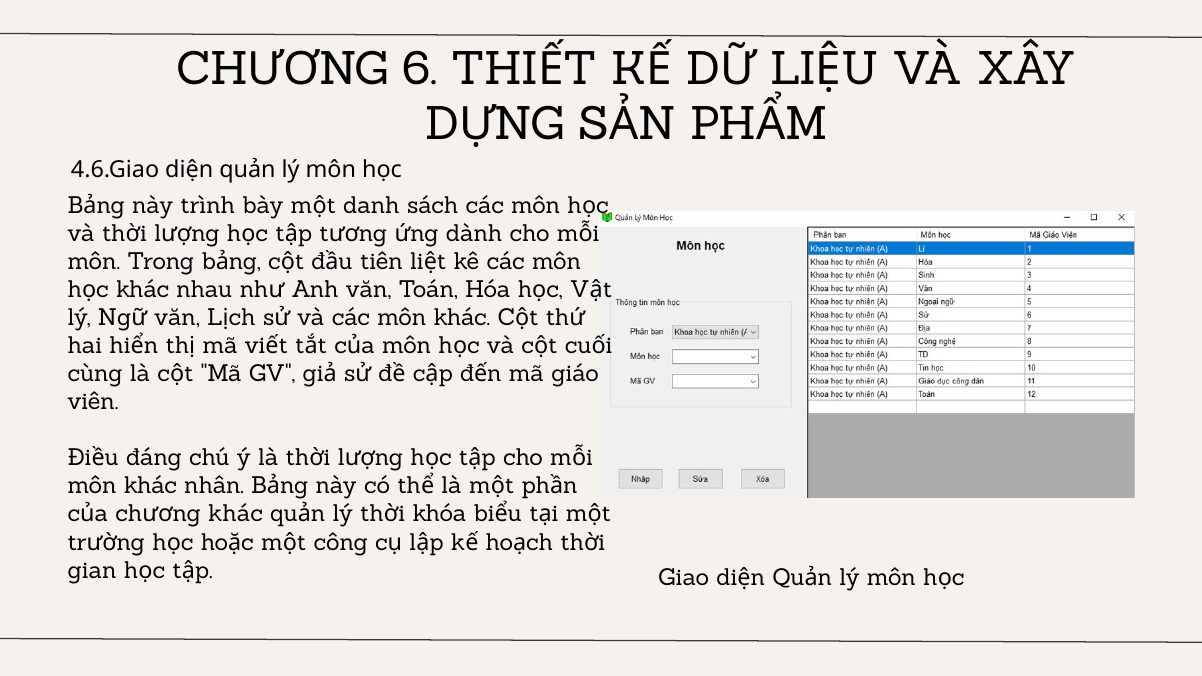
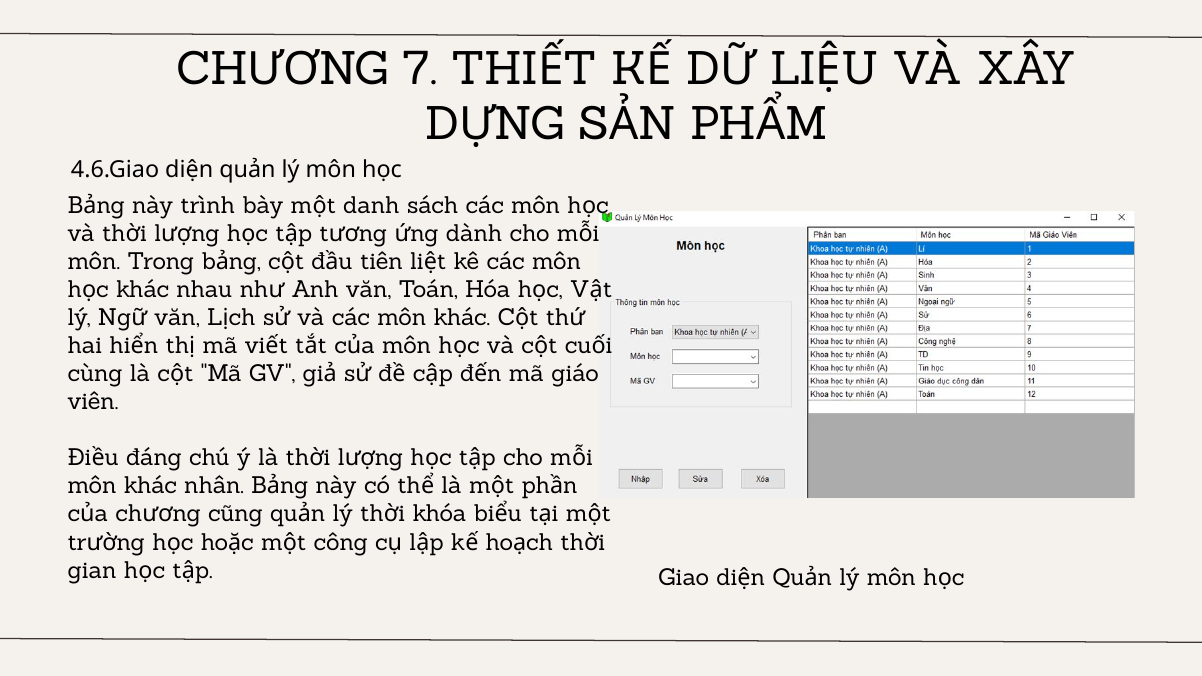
6: 6 -> 7
khác at (235, 514): khác -> cũng
